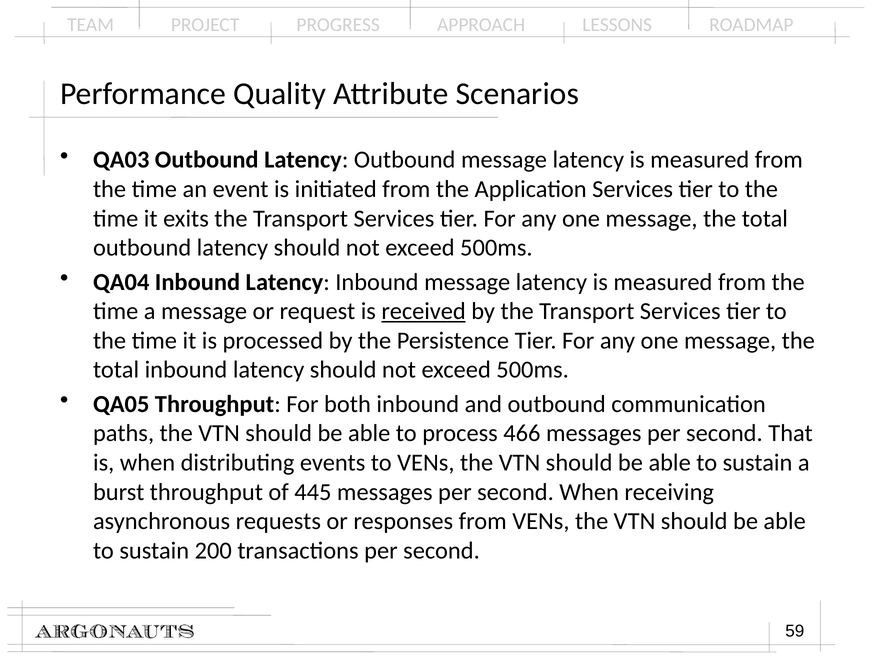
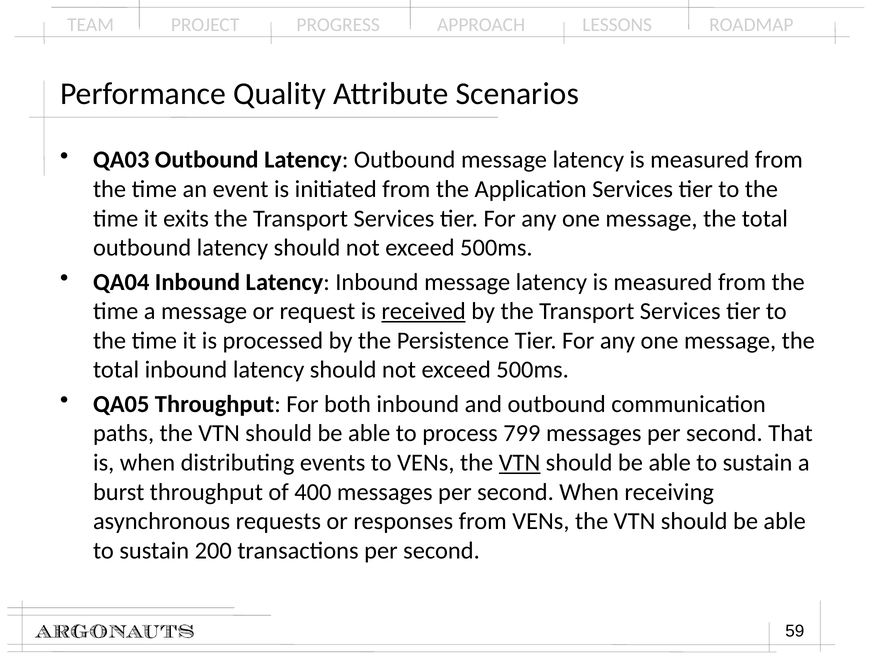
466: 466 -> 799
VTN at (520, 463) underline: none -> present
445: 445 -> 400
